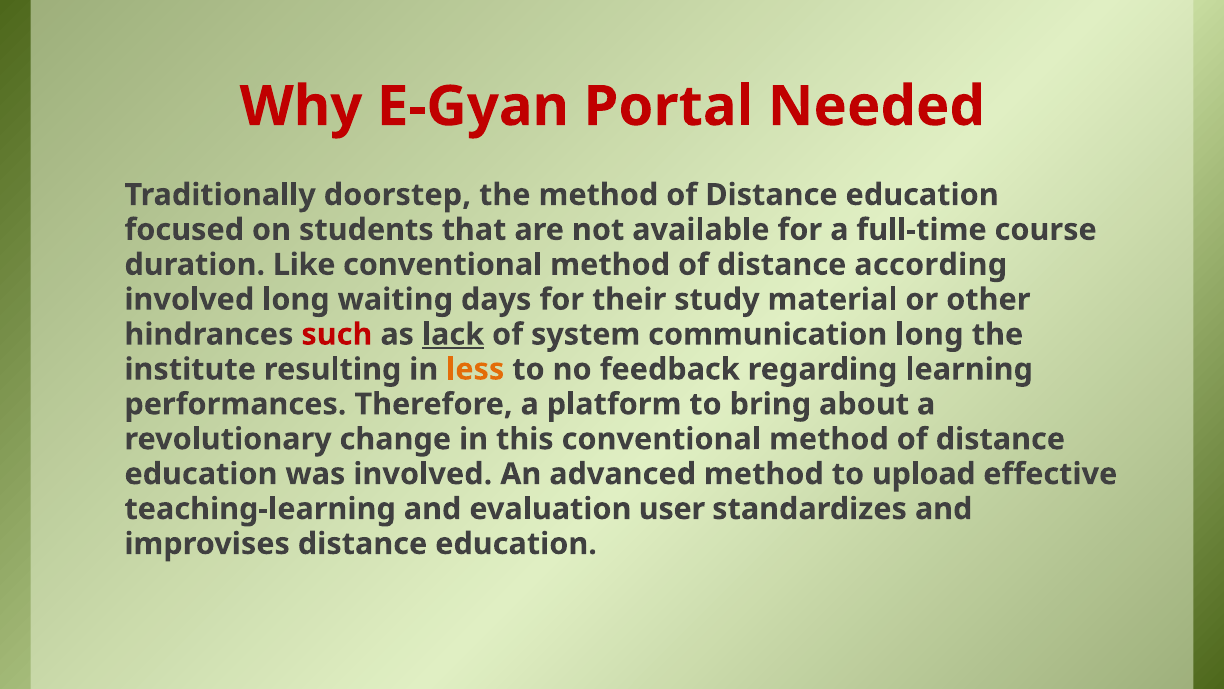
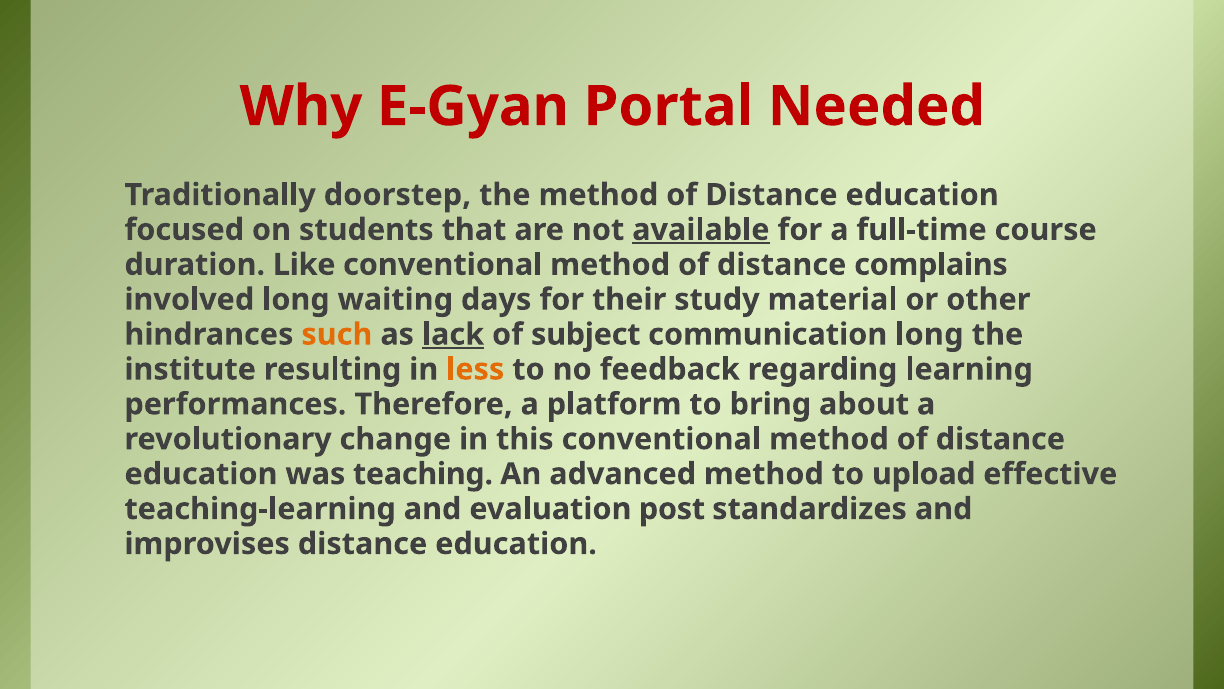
available underline: none -> present
according: according -> complains
such colour: red -> orange
system: system -> subject
was involved: involved -> teaching
user: user -> post
